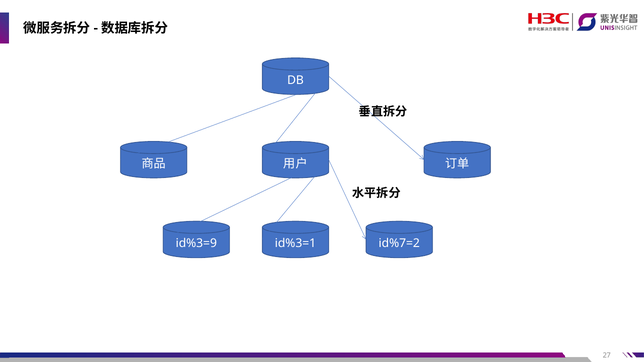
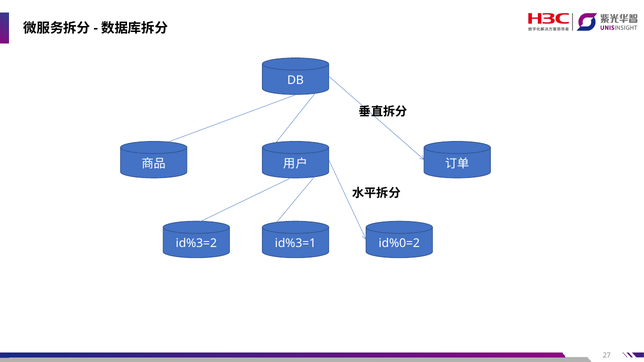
id%3=9: id%3=9 -> id%3=2
id%7=2: id%7=2 -> id%0=2
